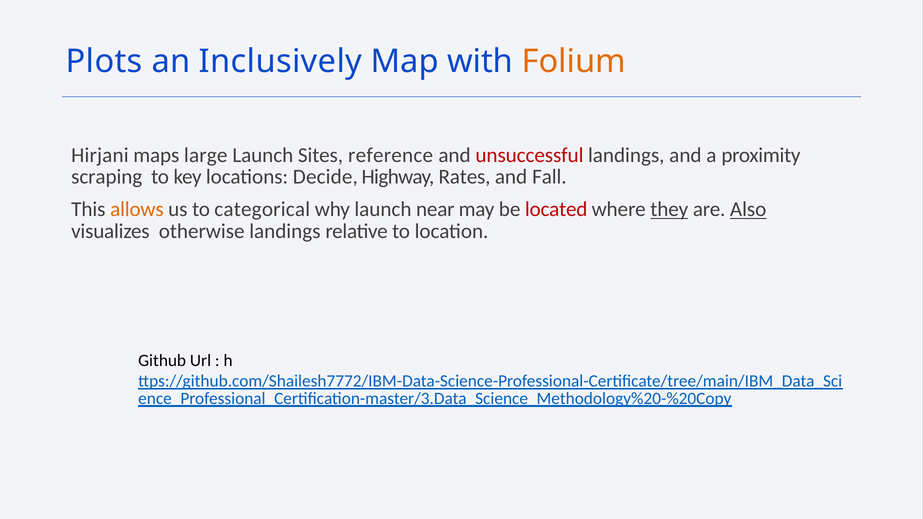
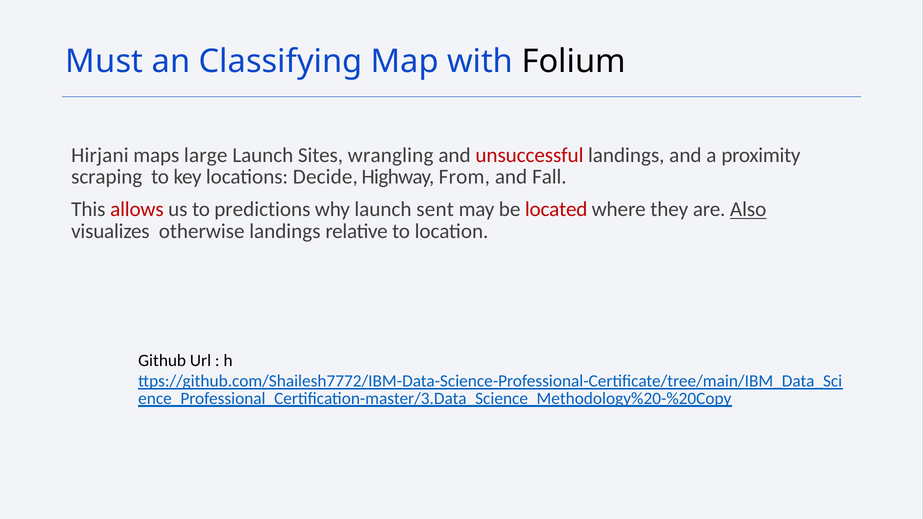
Plots: Plots -> Must
Inclusively: Inclusively -> Classifying
Folium colour: orange -> black
reference: reference -> wrangling
Rates: Rates -> From
allows colour: orange -> red
categorical: categorical -> predictions
near: near -> sent
they underline: present -> none
